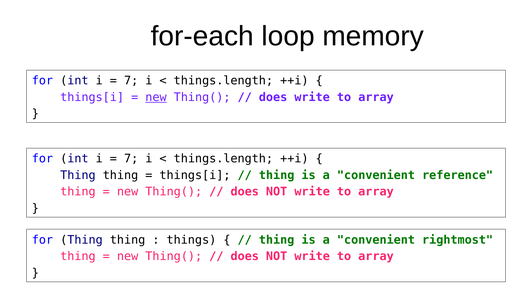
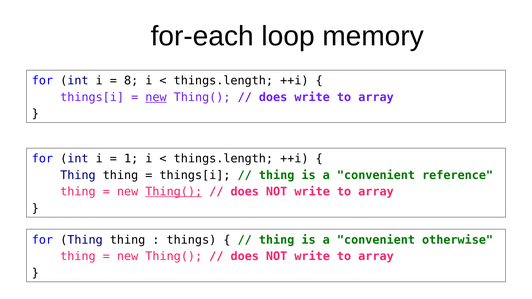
7 at (131, 81): 7 -> 8
7 at (131, 159): 7 -> 1
Thing( at (174, 192) underline: none -> present
rightmost: rightmost -> otherwise
